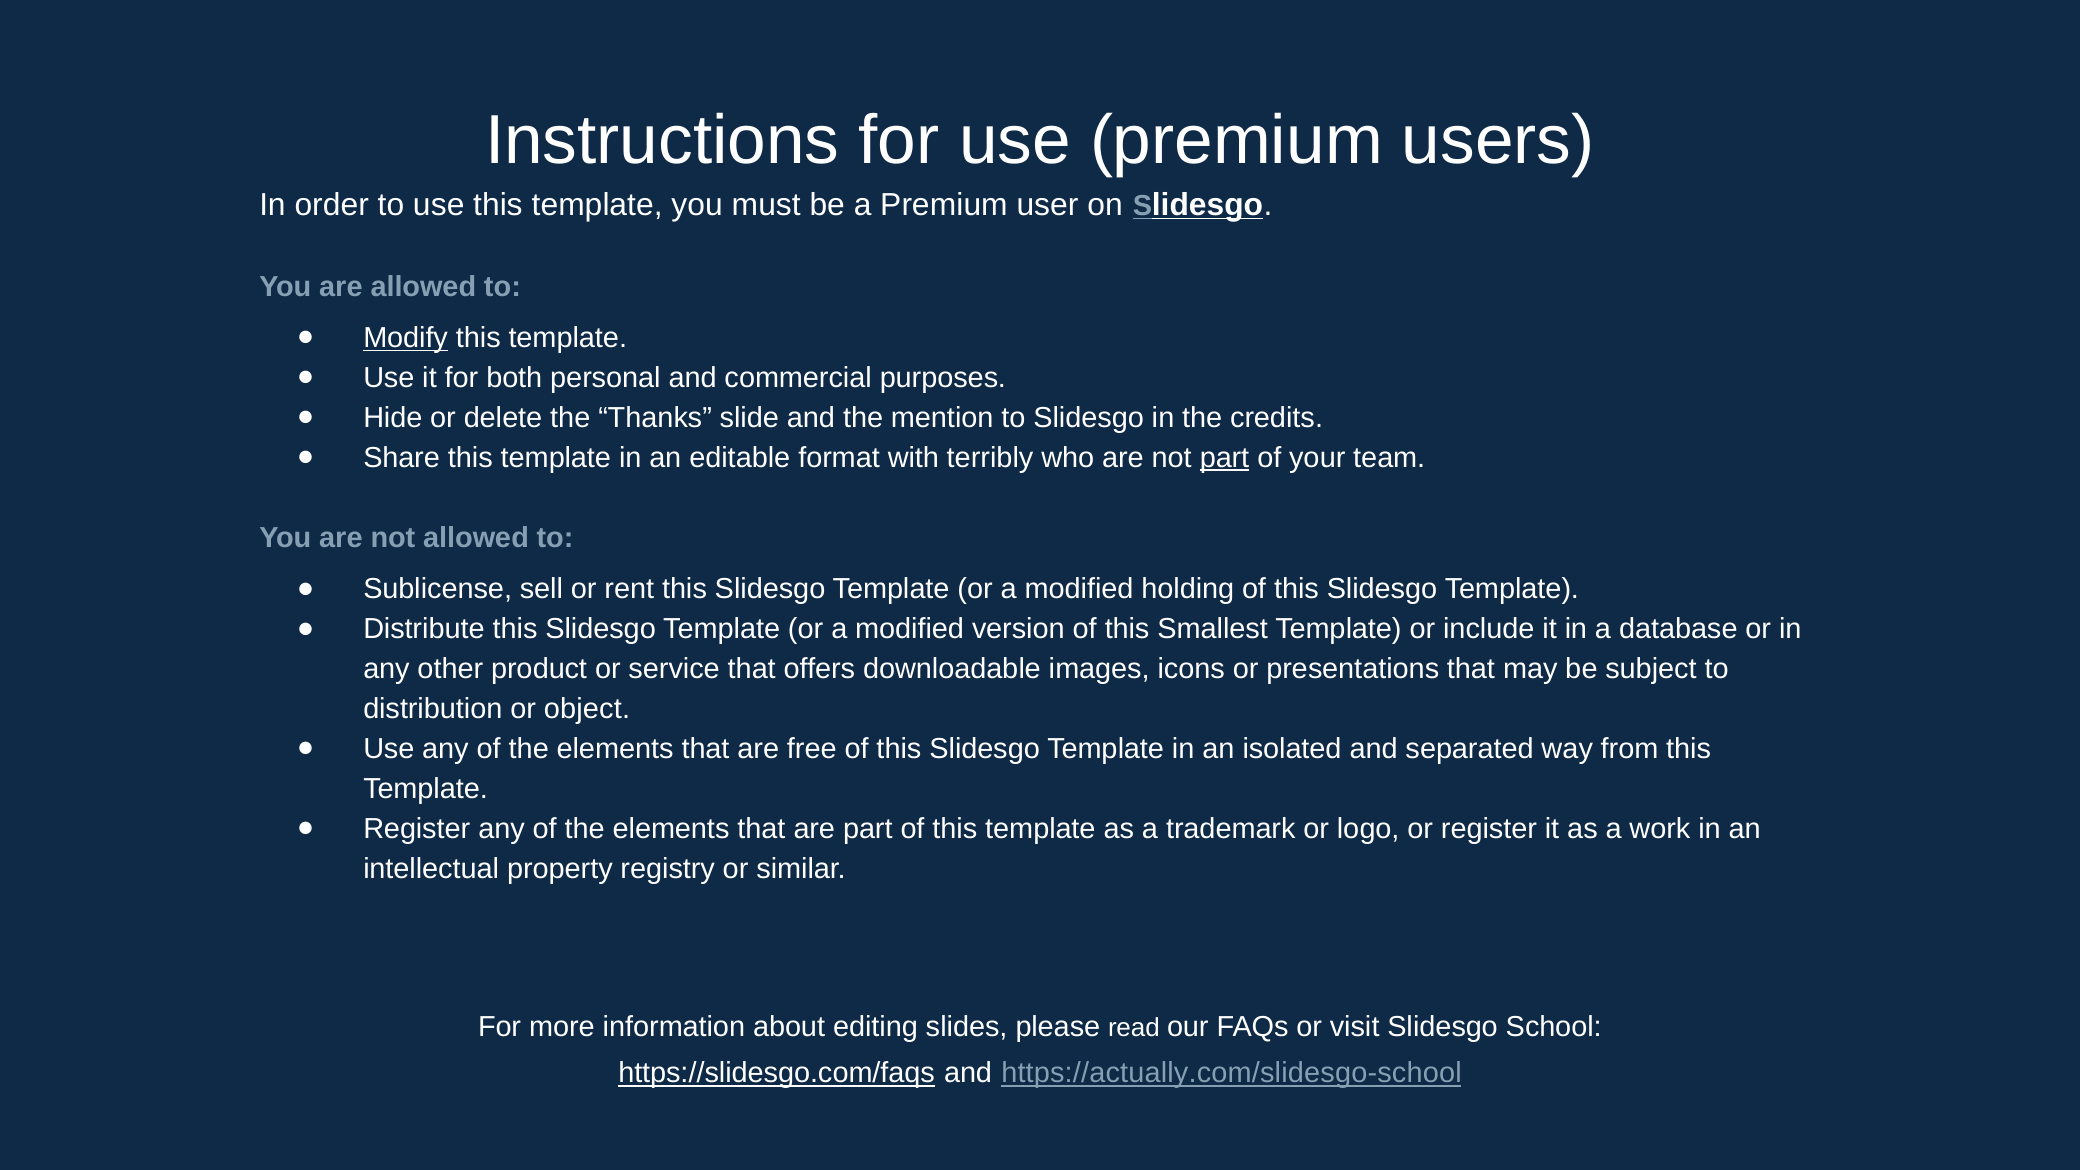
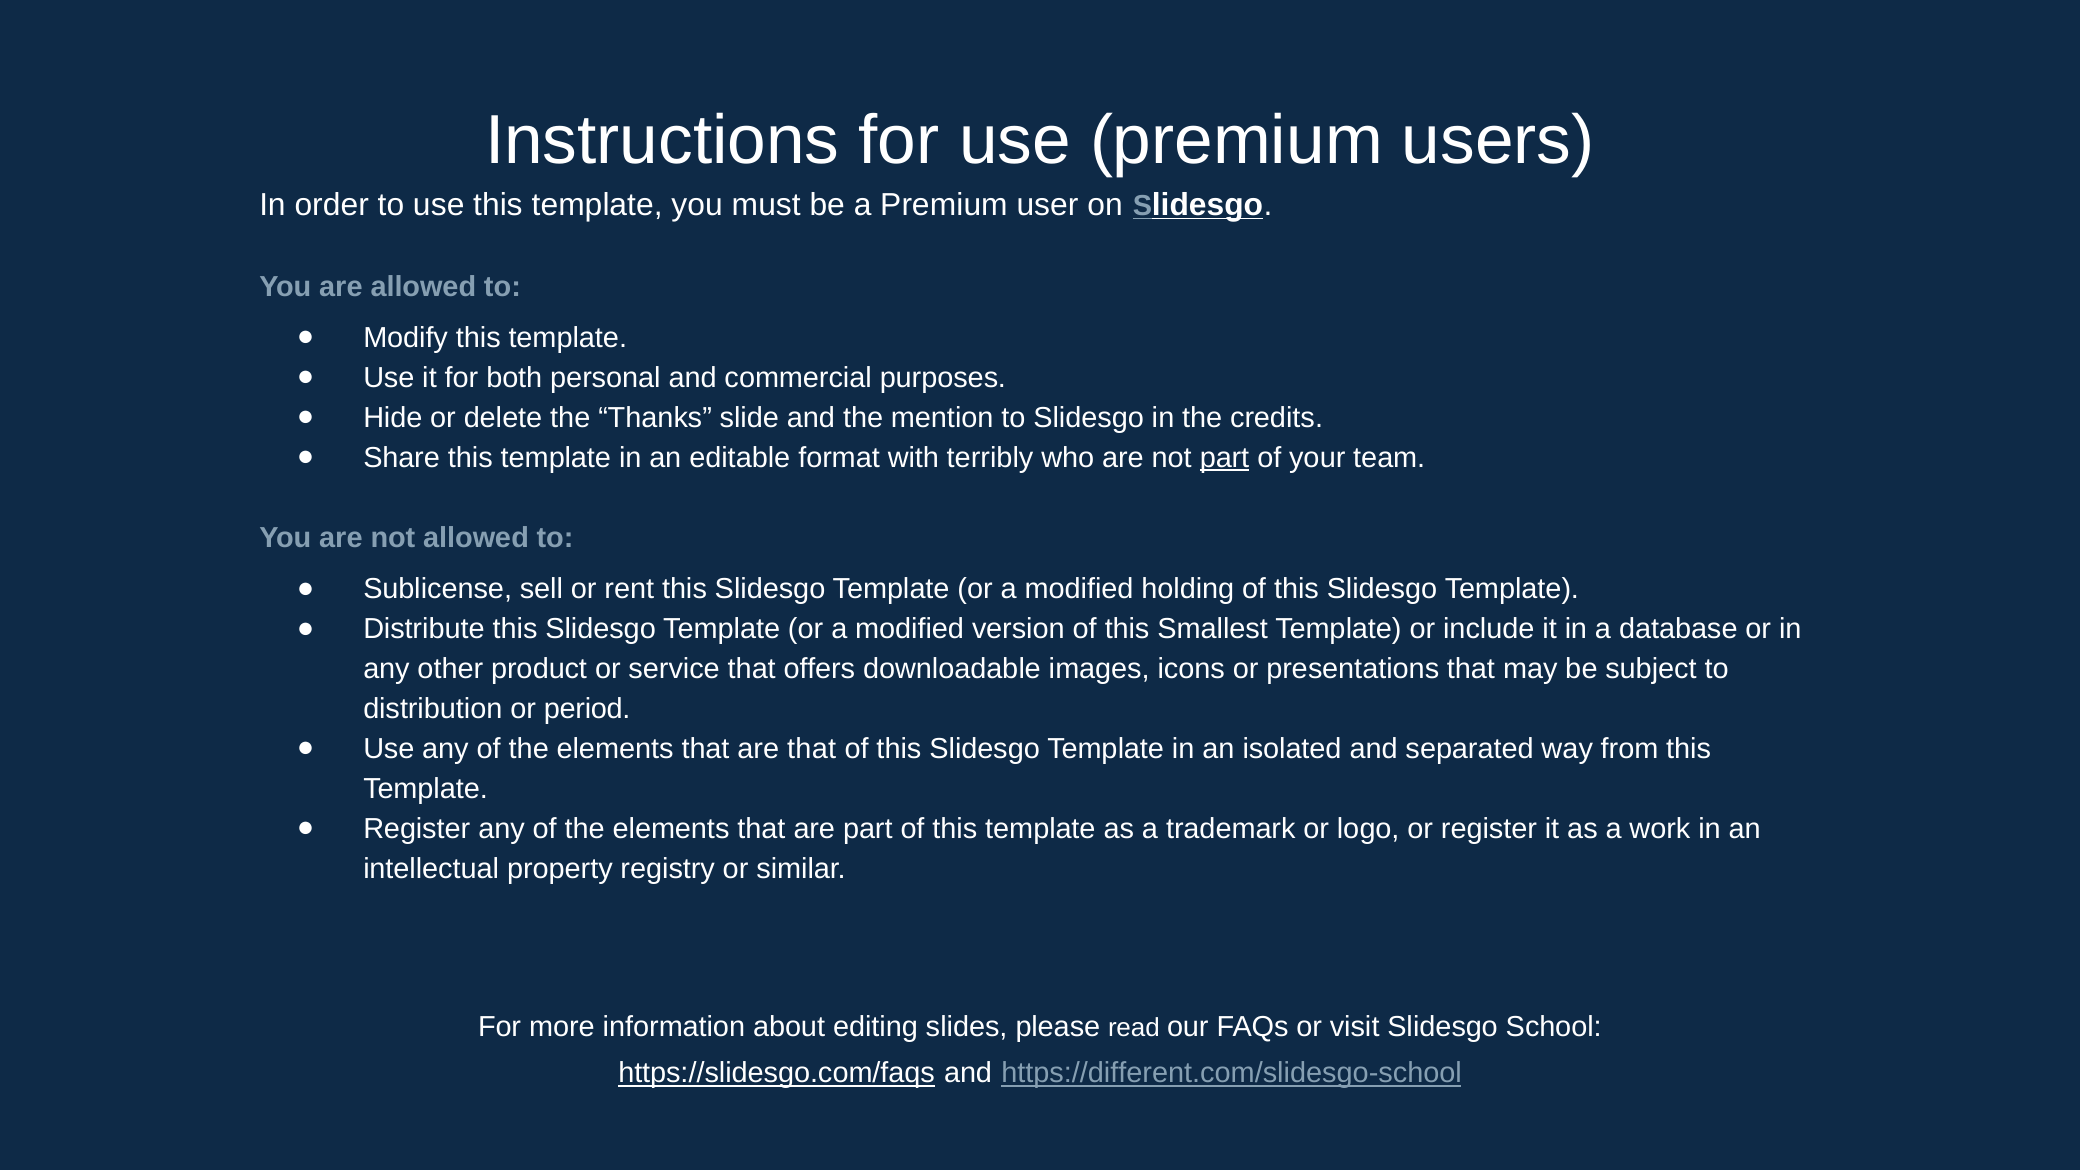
Modify underline: present -> none
object: object -> period
are free: free -> that
https://actually.com/slidesgo-school: https://actually.com/slidesgo-school -> https://different.com/slidesgo-school
